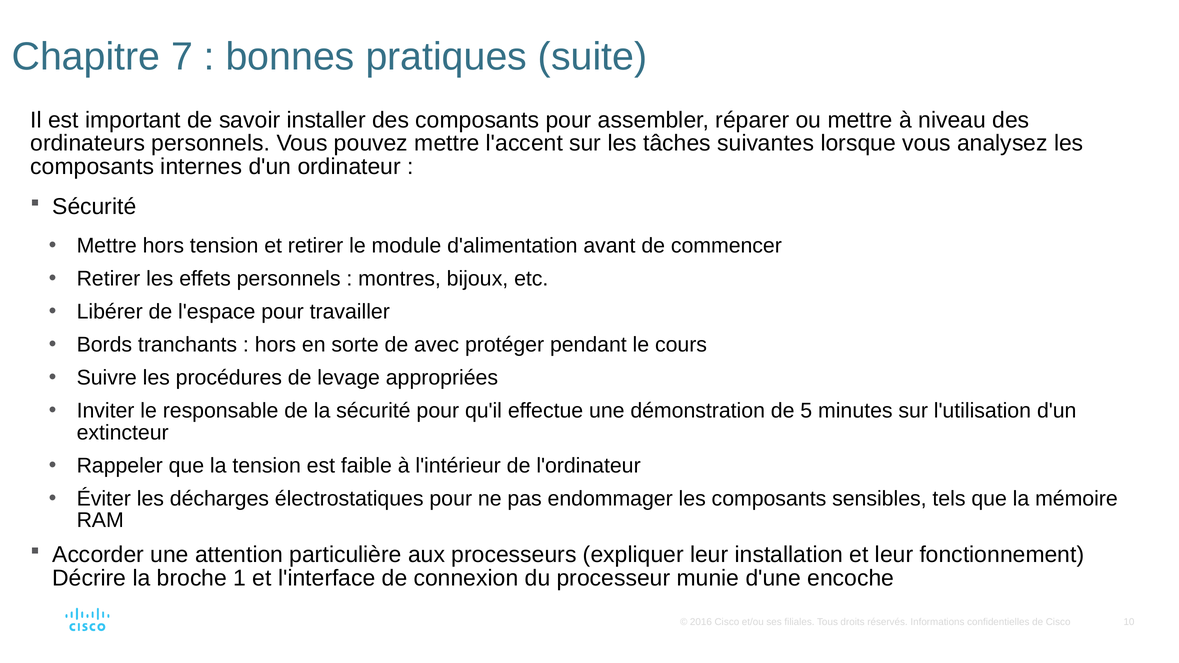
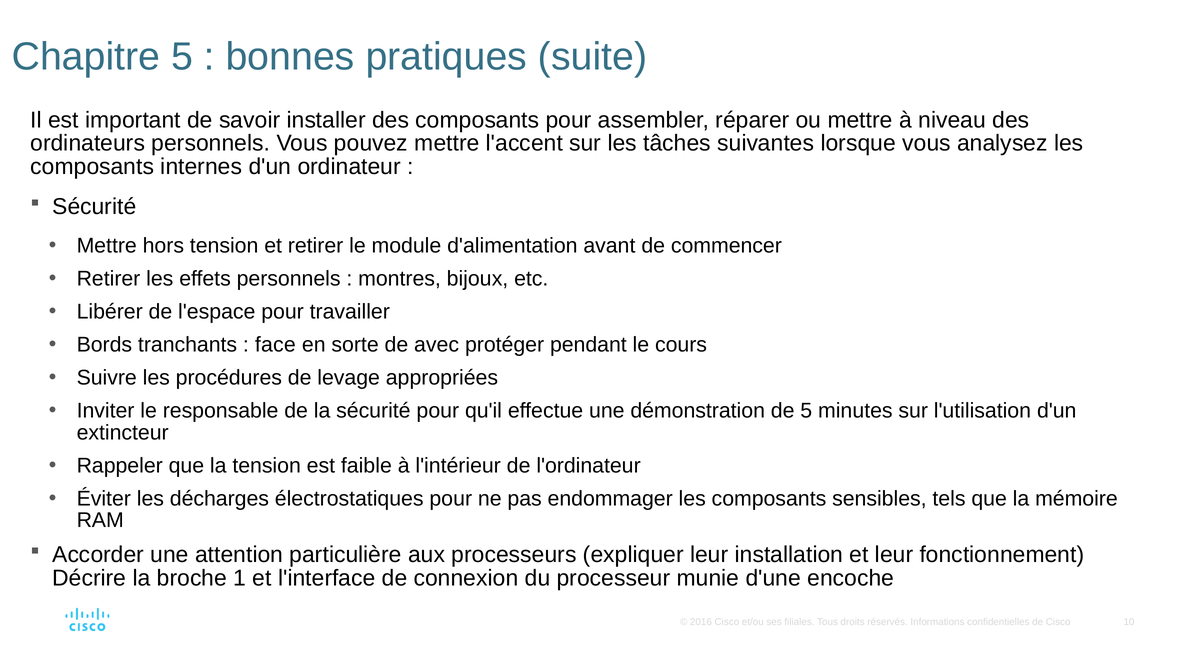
Chapitre 7: 7 -> 5
hors at (275, 345): hors -> face
